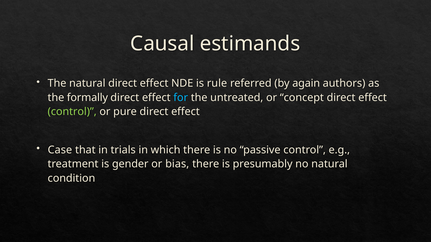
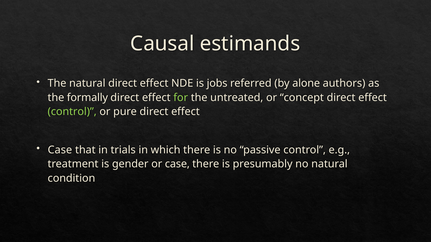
rule: rule -> jobs
again: again -> alone
for colour: light blue -> light green
or bias: bias -> case
